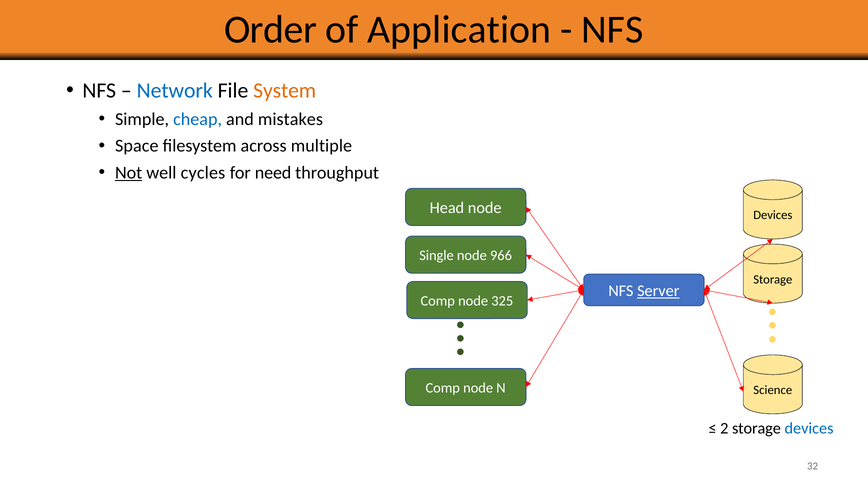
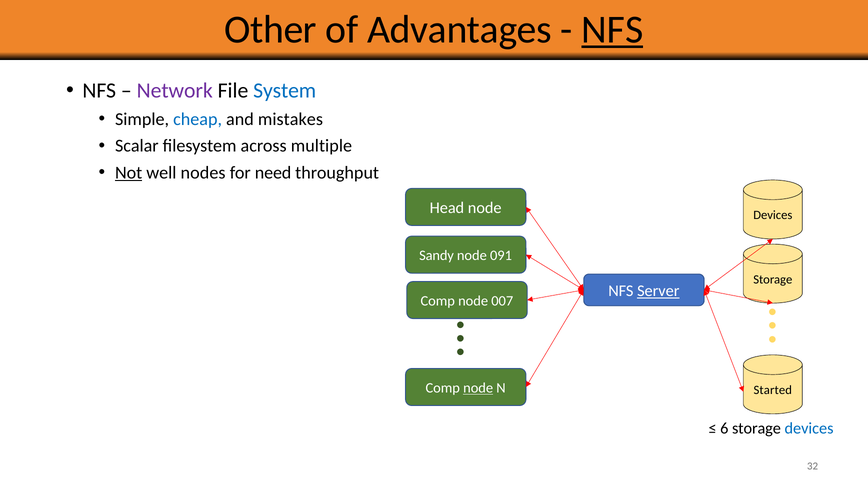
Order: Order -> Other
Application: Application -> Advantages
NFS at (612, 30) underline: none -> present
Network colour: blue -> purple
System colour: orange -> blue
Space: Space -> Scalar
cycles: cycles -> nodes
Single: Single -> Sandy
966: 966 -> 091
325: 325 -> 007
node at (478, 388) underline: none -> present
Science: Science -> Started
2: 2 -> 6
